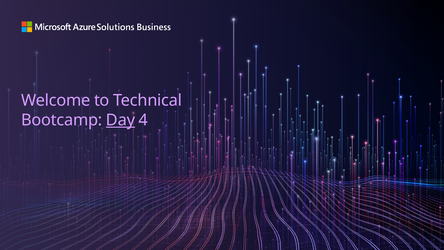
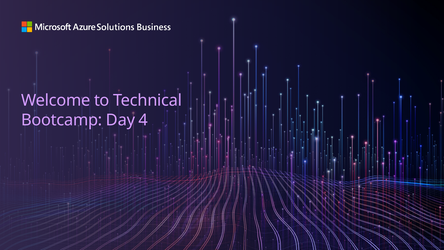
Day underline: present -> none
